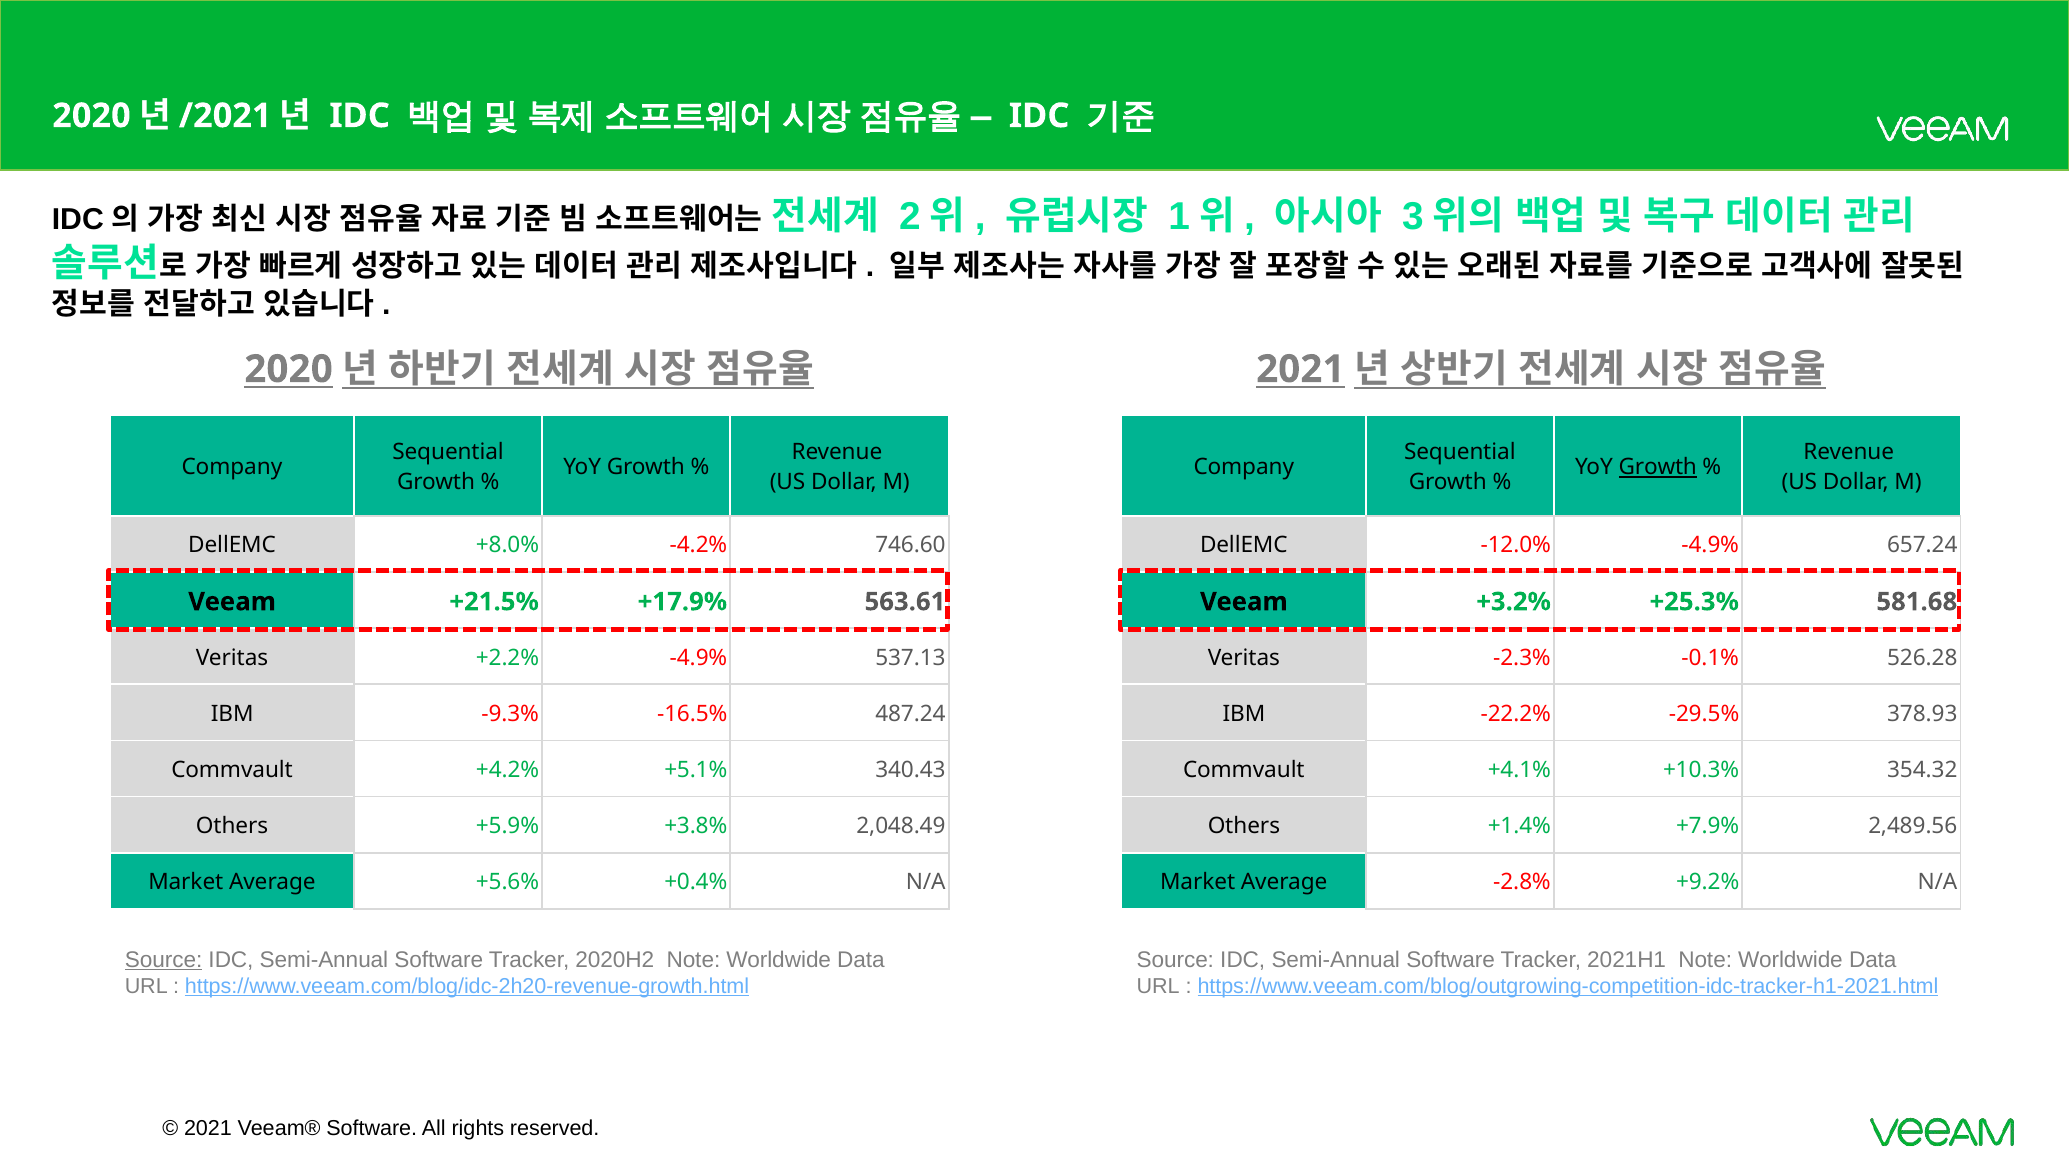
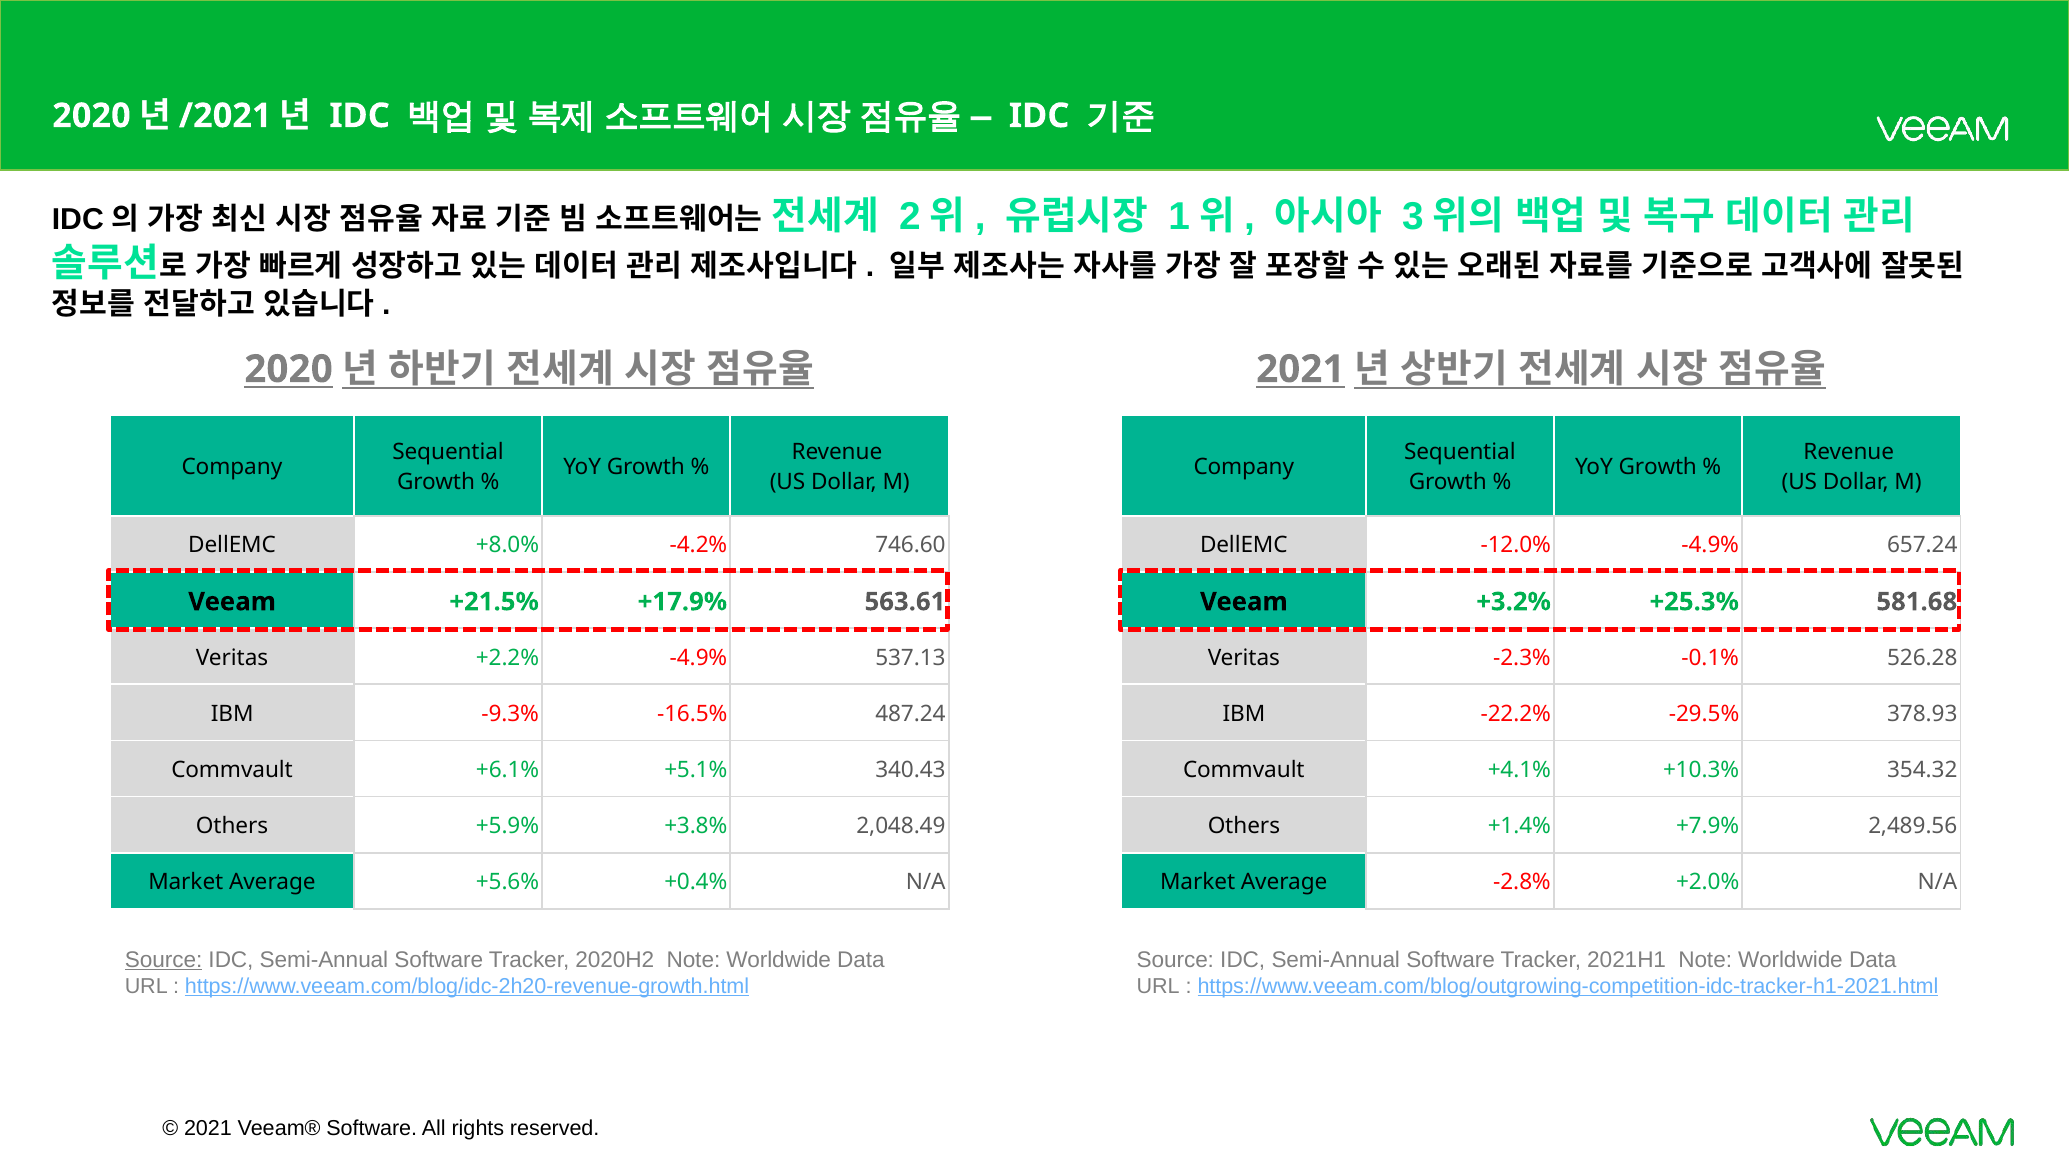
Growth at (1658, 467) underline: present -> none
+4.2%: +4.2% -> +6.1%
+9.2%: +9.2% -> +2.0%
